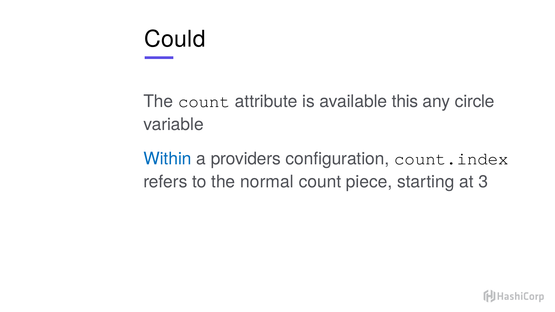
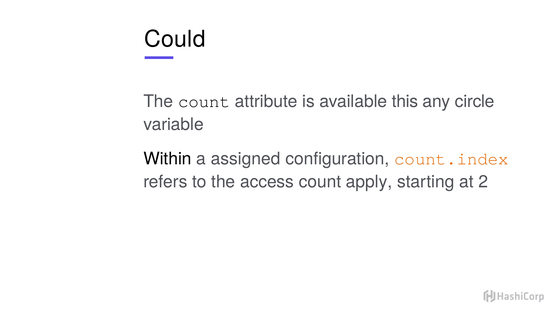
Within colour: blue -> black
providers: providers -> assigned
count.index colour: black -> orange
normal: normal -> access
piece: piece -> apply
3: 3 -> 2
